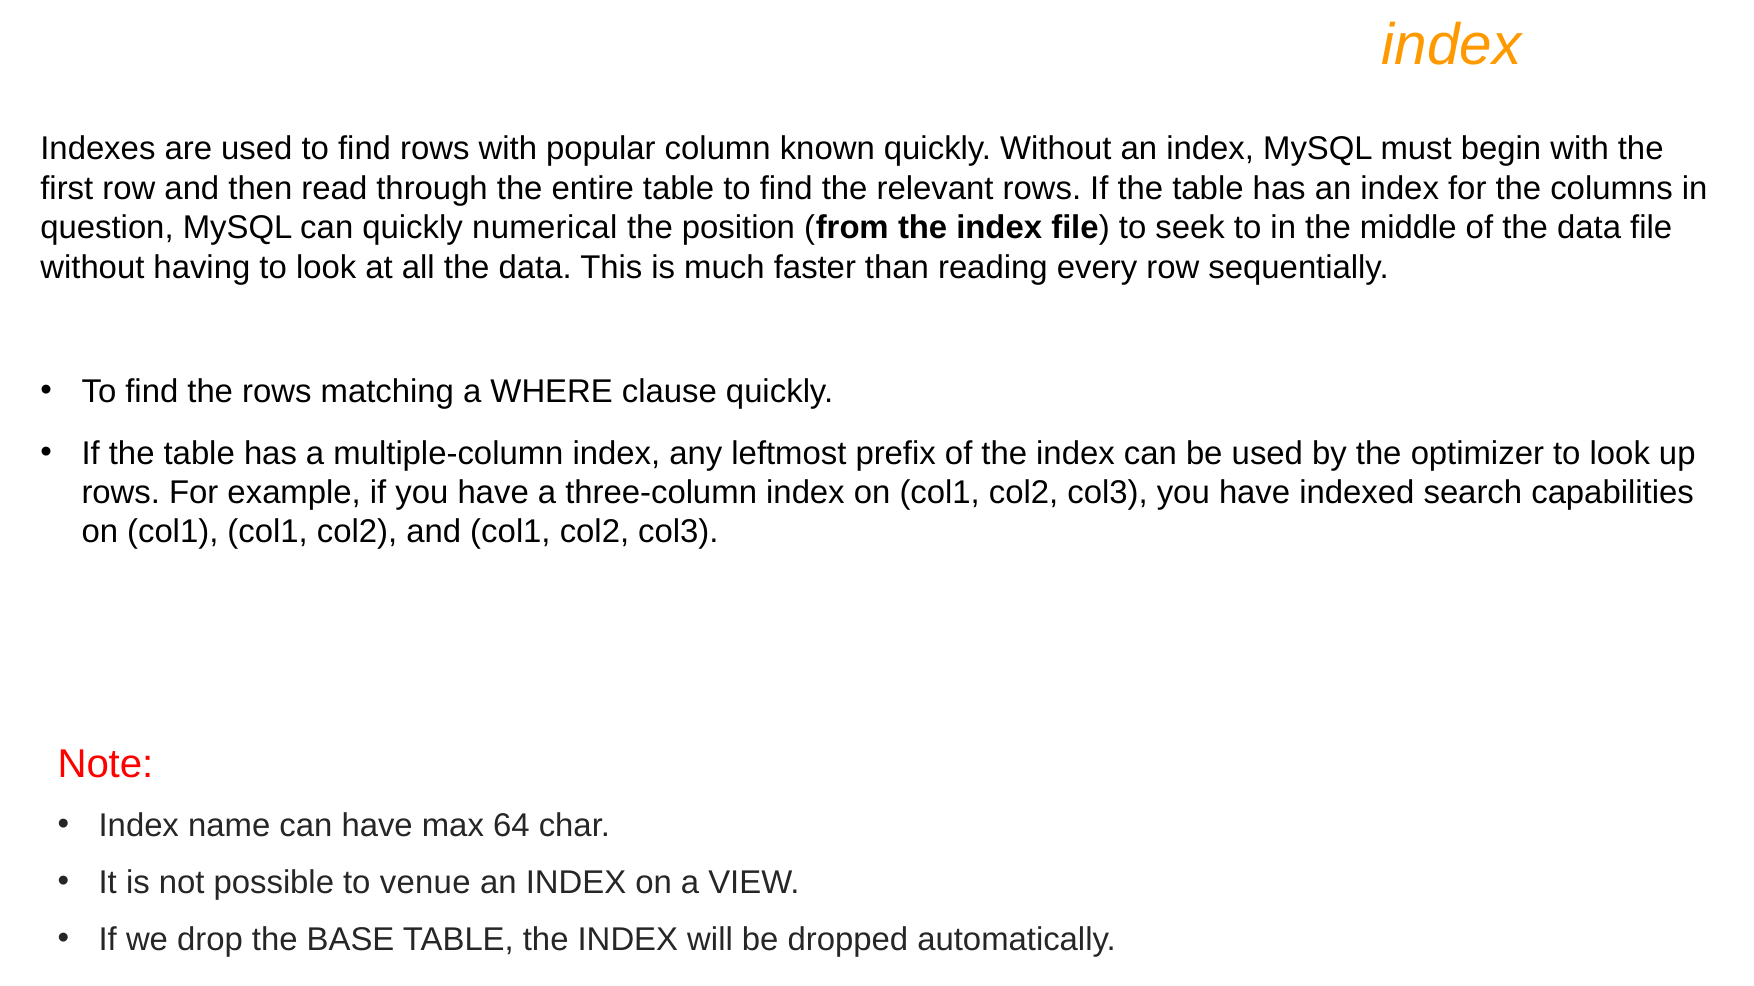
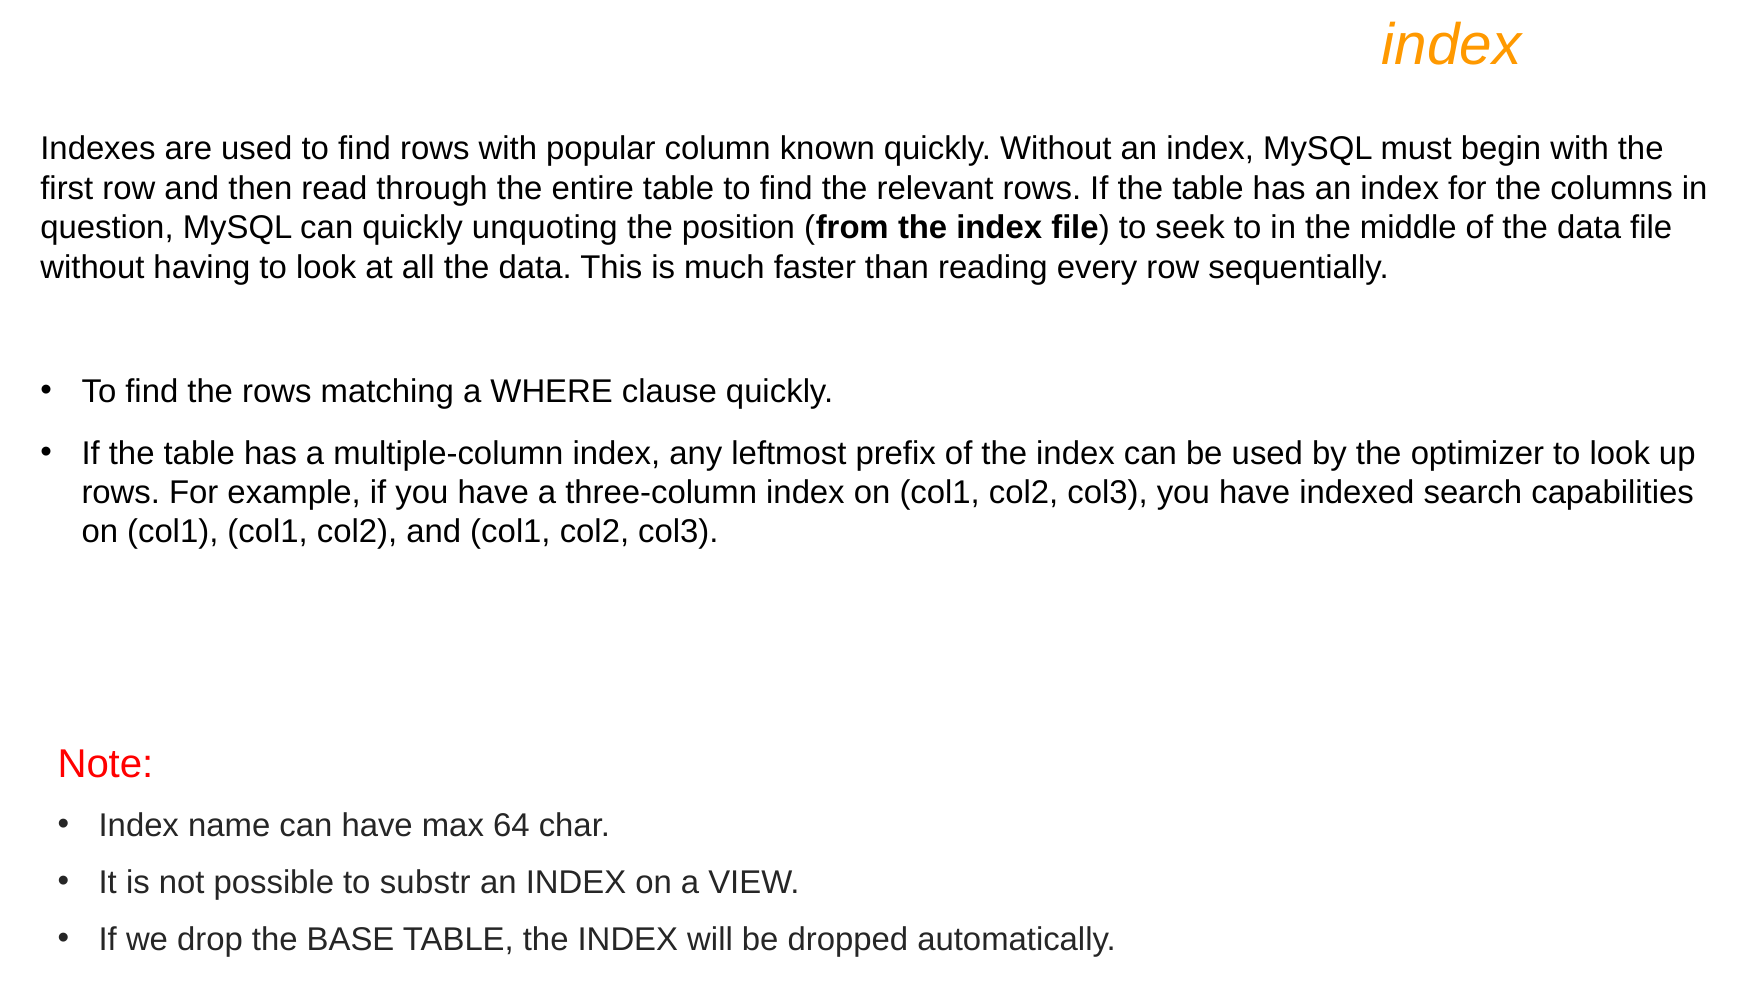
numerical: numerical -> unquoting
venue: venue -> substr
